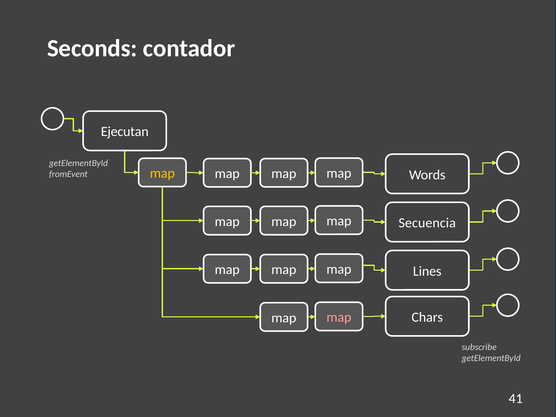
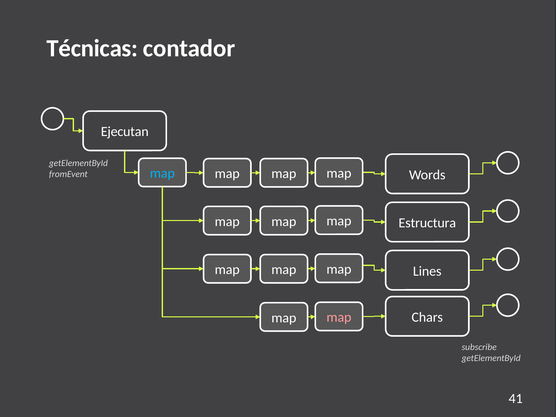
Seconds: Seconds -> Técnicas
map at (162, 173) colour: yellow -> light blue
Secuencia: Secuencia -> Estructura
